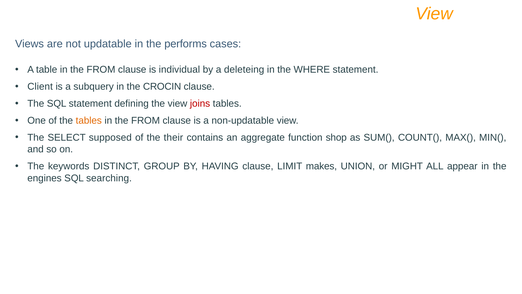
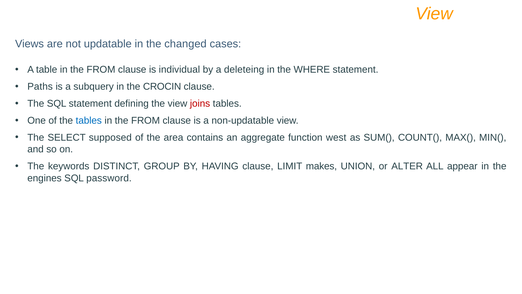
performs: performs -> changed
Client: Client -> Paths
tables at (89, 120) colour: orange -> blue
their: their -> area
shop: shop -> west
MIGHT: MIGHT -> ALTER
searching: searching -> password
